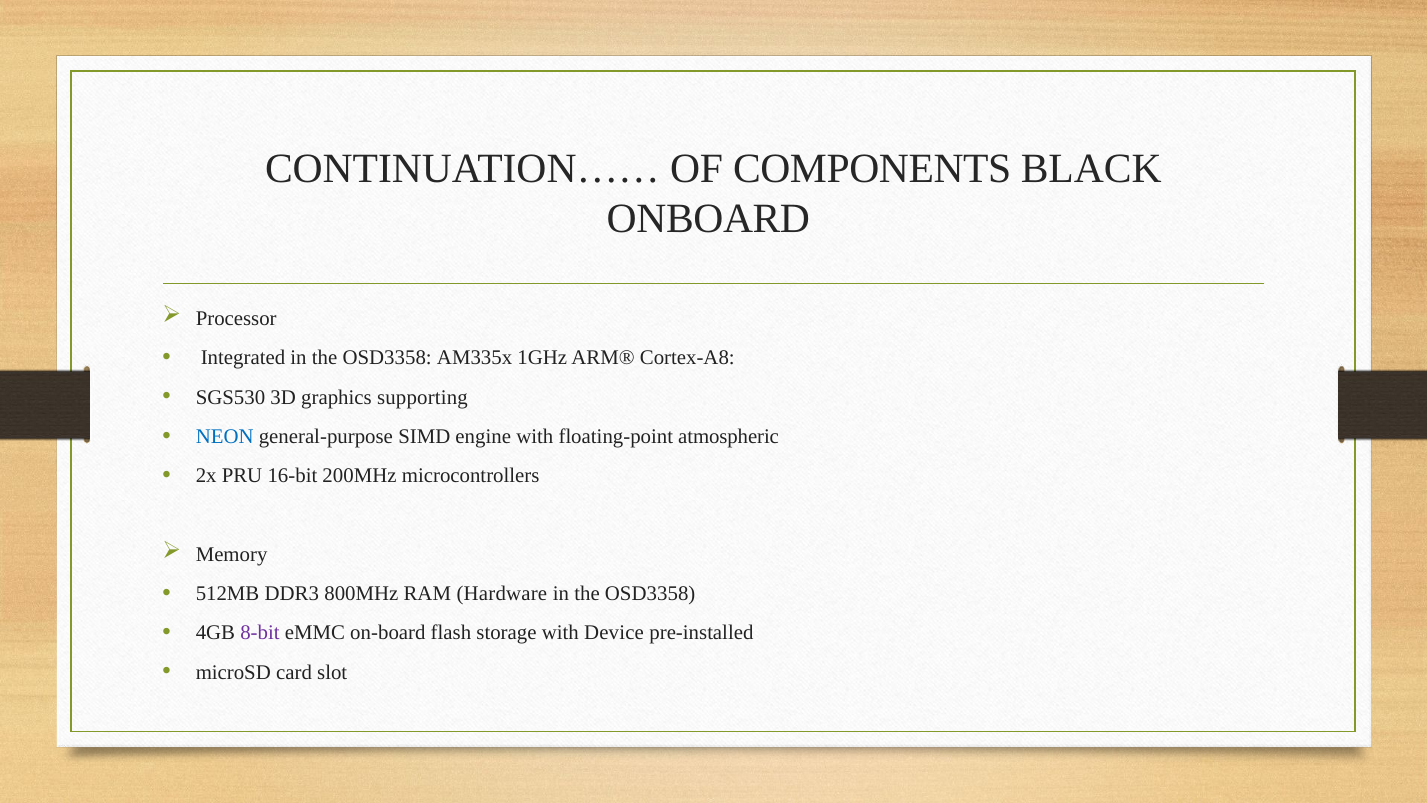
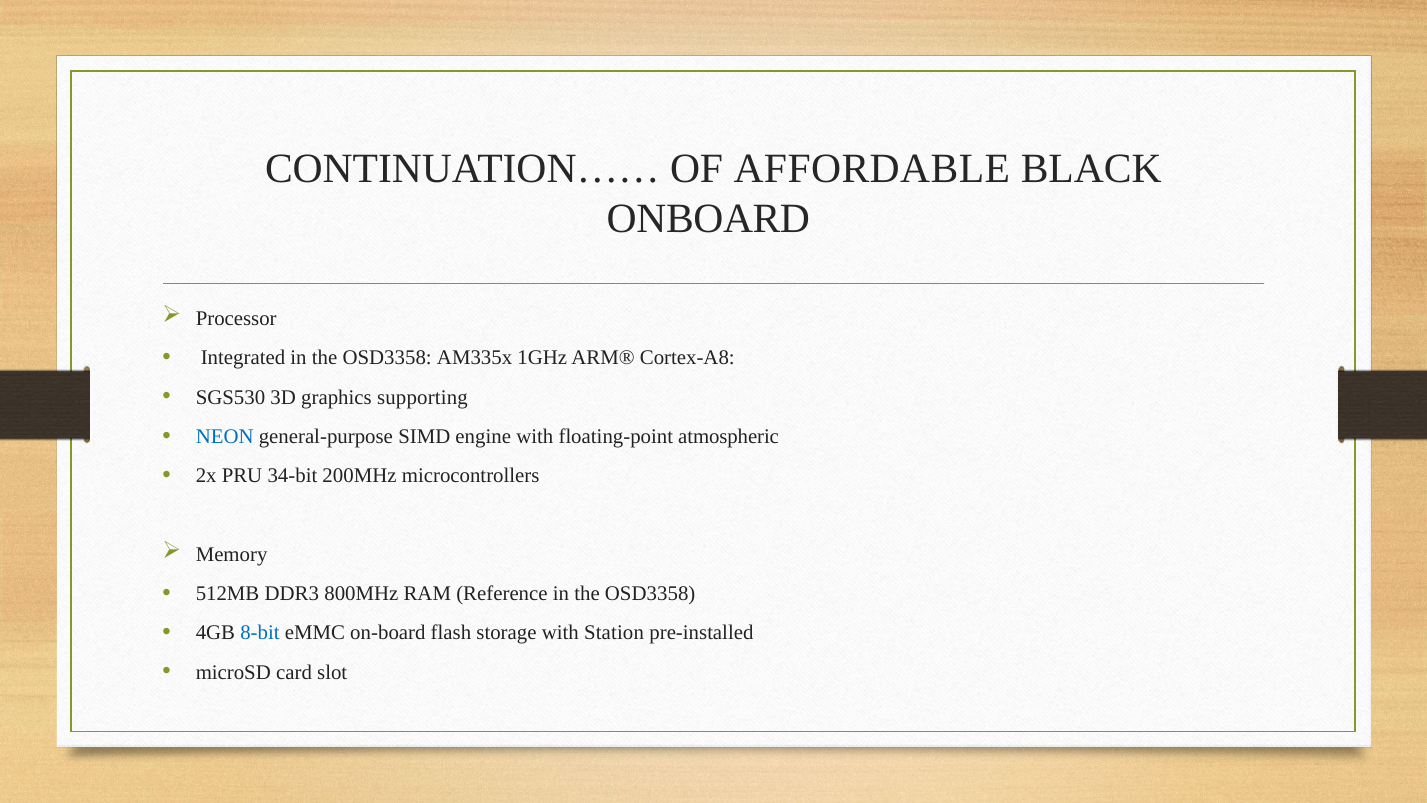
COMPONENTS: COMPONENTS -> AFFORDABLE
16-bit: 16-bit -> 34-bit
Hardware: Hardware -> Reference
8-bit colour: purple -> blue
Device: Device -> Station
